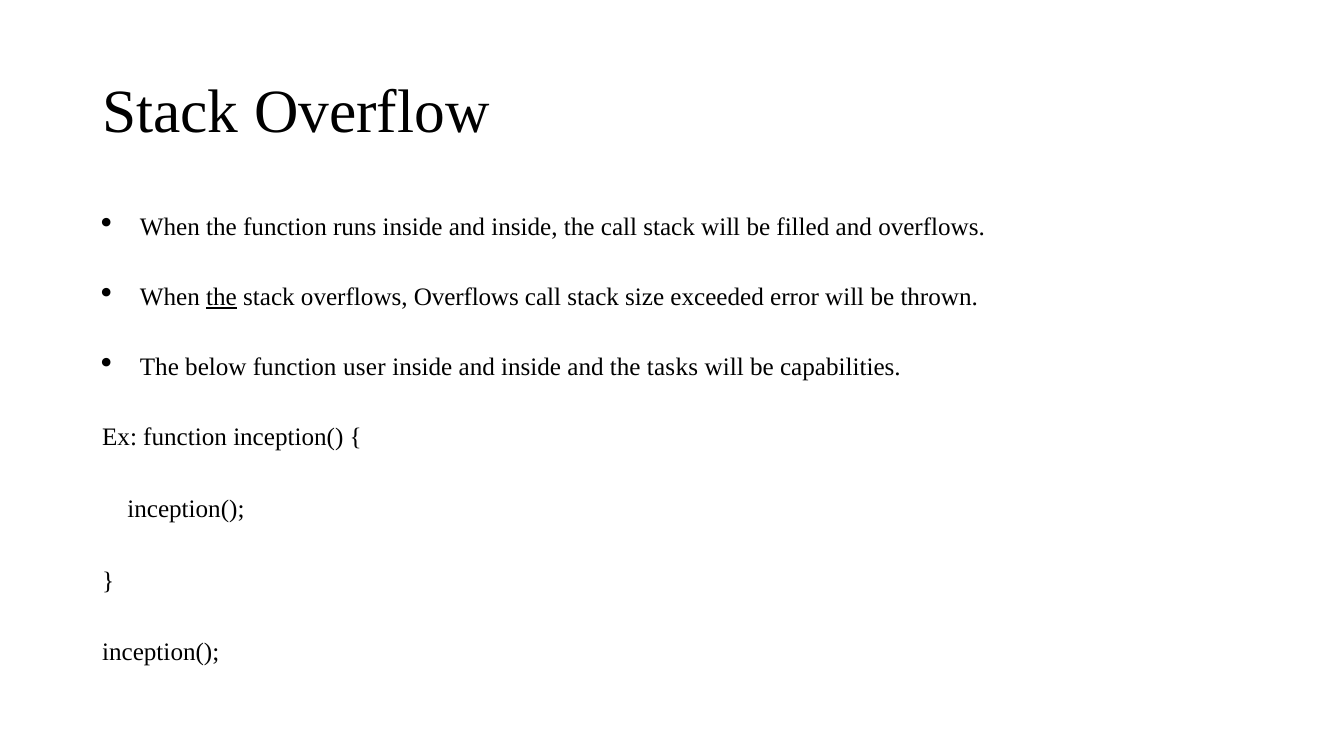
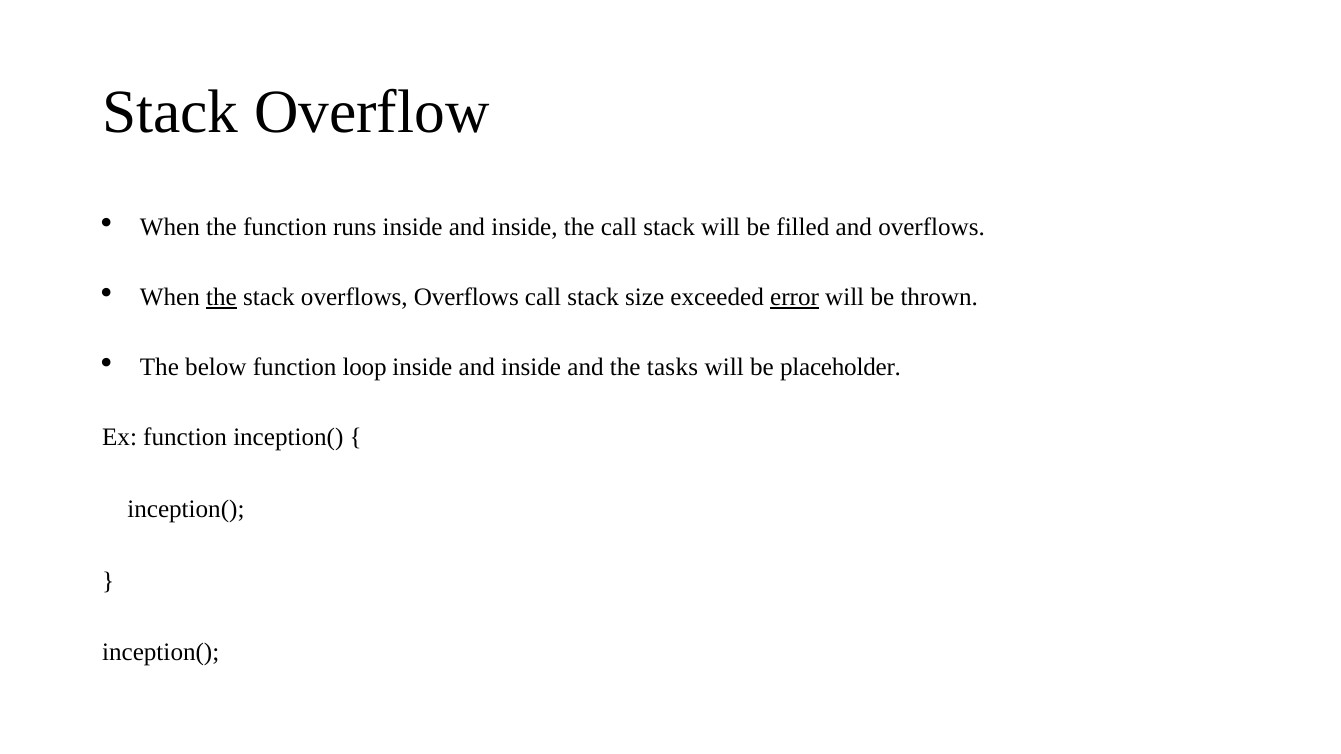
error underline: none -> present
user: user -> loop
capabilities: capabilities -> placeholder
